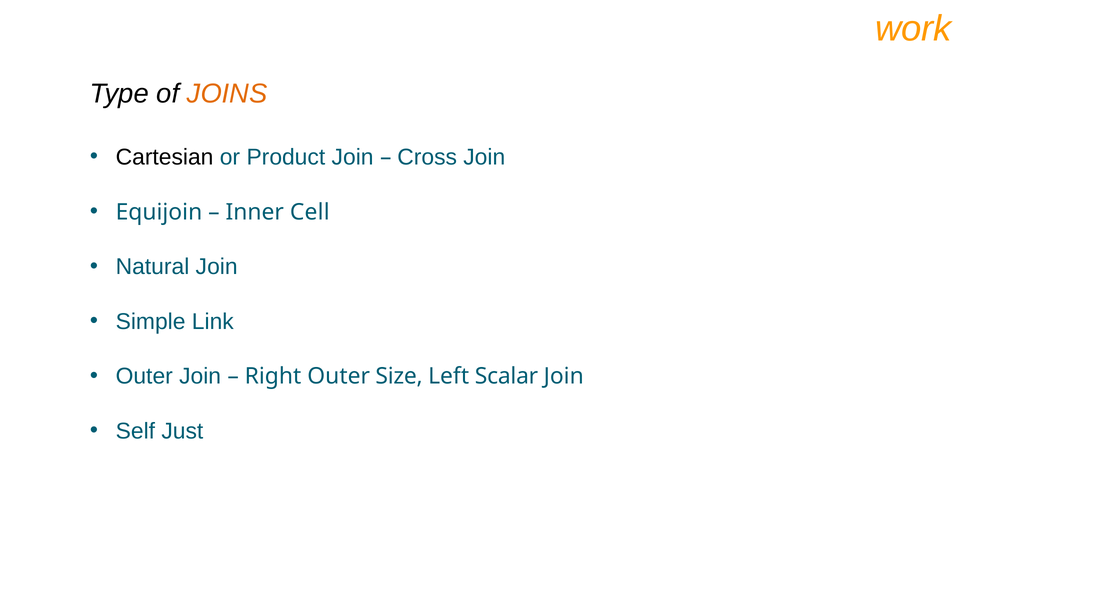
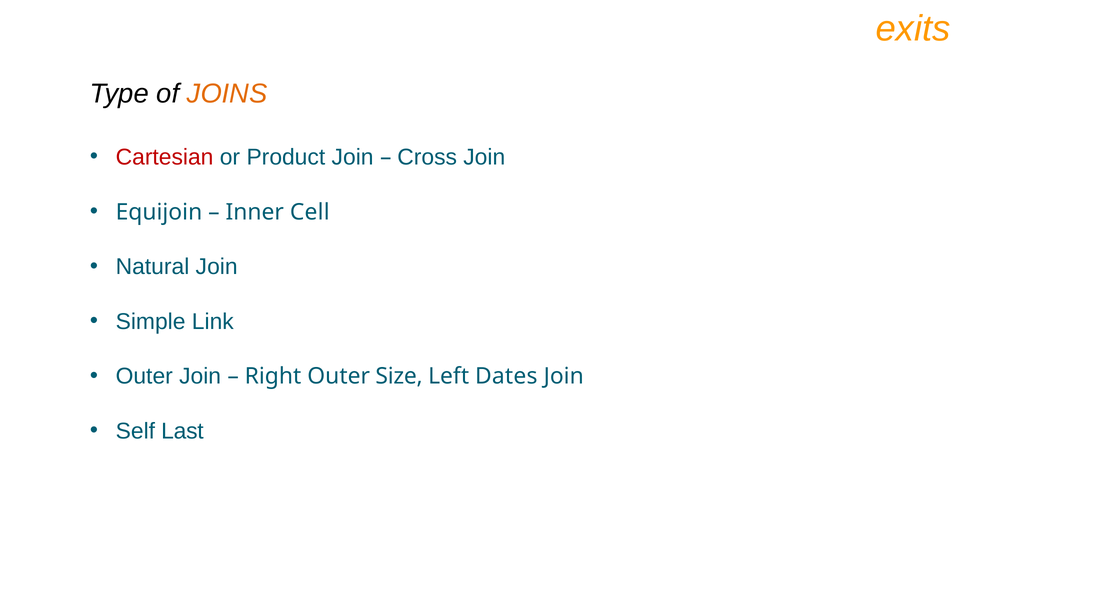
work: work -> exits
Cartesian colour: black -> red
Scalar: Scalar -> Dates
Just: Just -> Last
